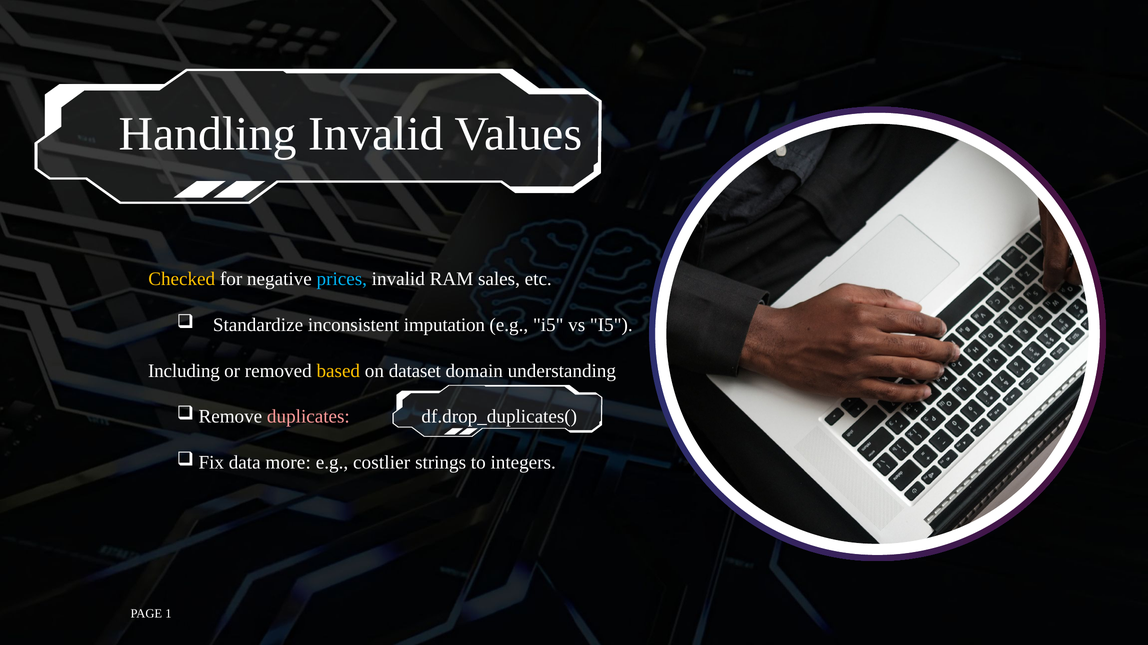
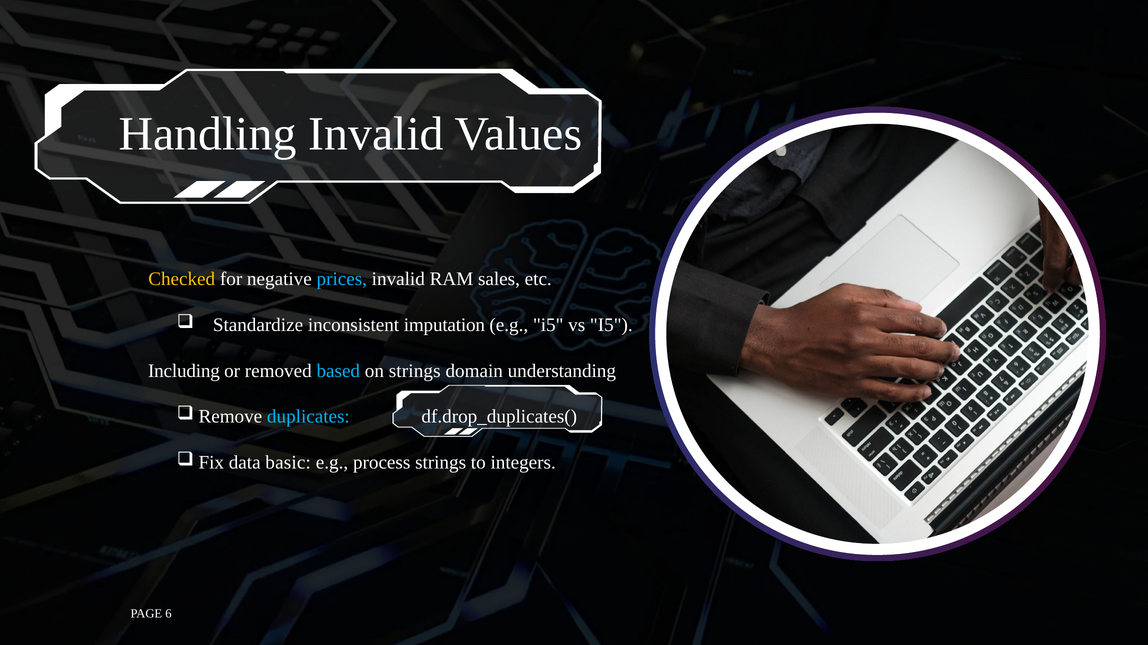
based colour: yellow -> light blue
on dataset: dataset -> strings
duplicates colour: pink -> light blue
more: more -> basic
costlier: costlier -> process
1: 1 -> 6
